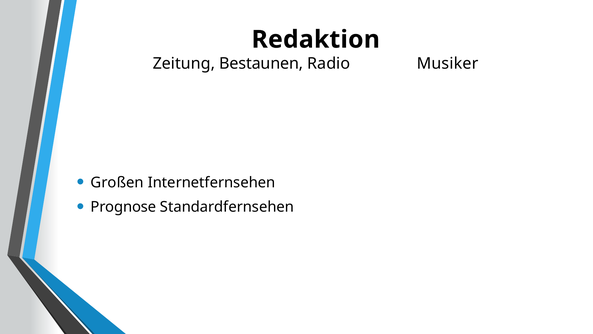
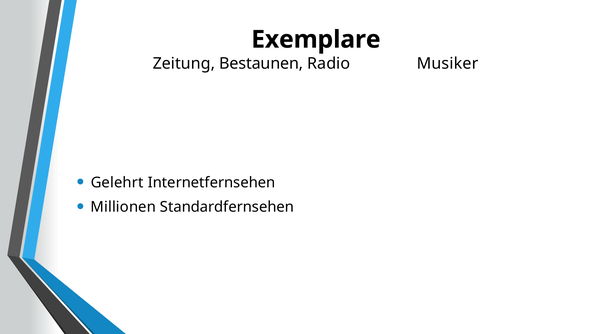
Redaktion: Redaktion -> Exemplare
Großen: Großen -> Gelehrt
Prognose: Prognose -> Millionen
